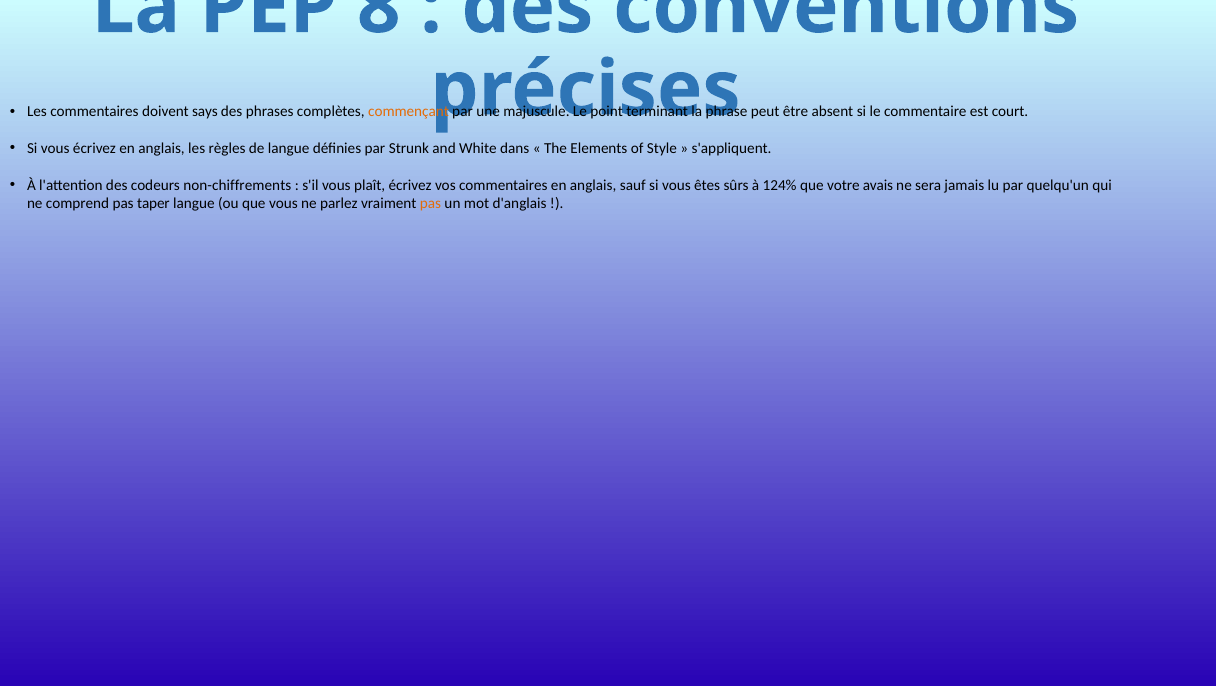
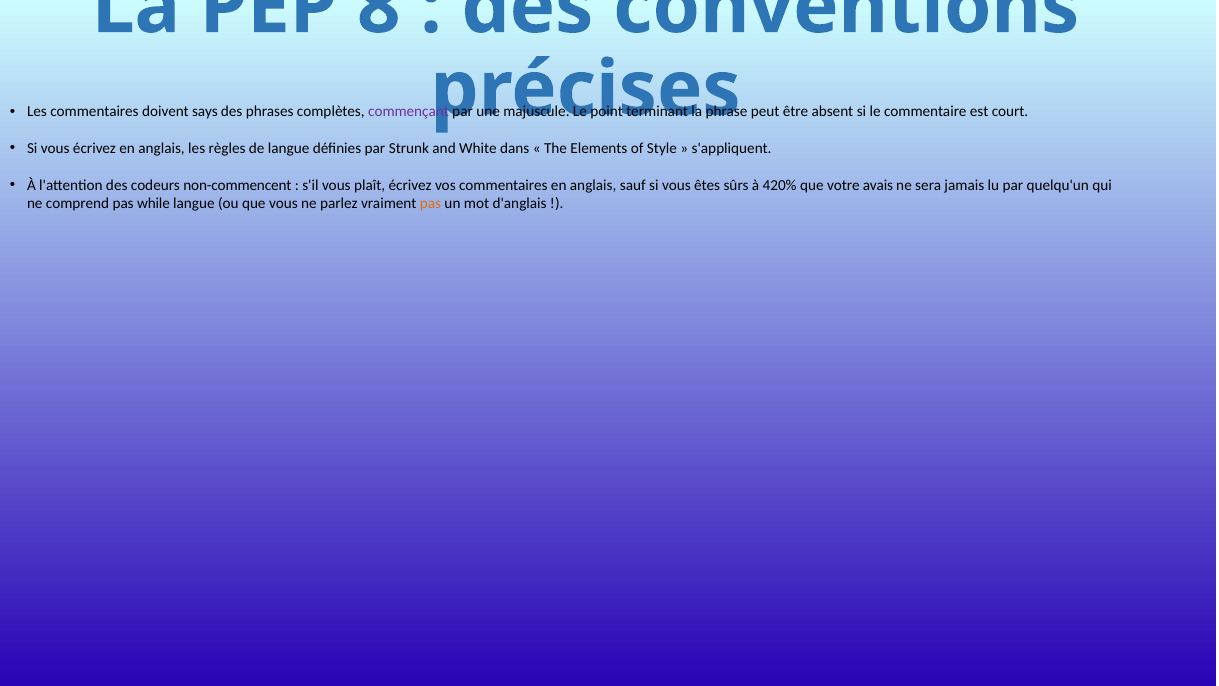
commençant colour: orange -> purple
non-chiffrements: non-chiffrements -> non-commencent
124%: 124% -> 420%
taper: taper -> while
